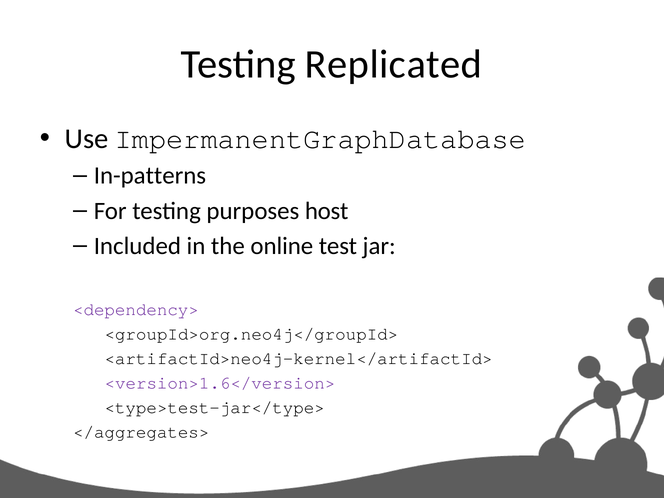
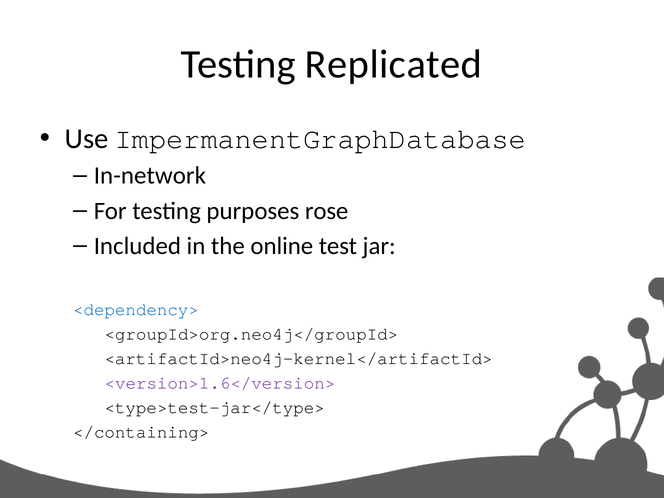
In-patterns: In-patterns -> In-network
host: host -> rose
<dependency> colour: purple -> blue
</aggregates>: </aggregates> -> </containing>
